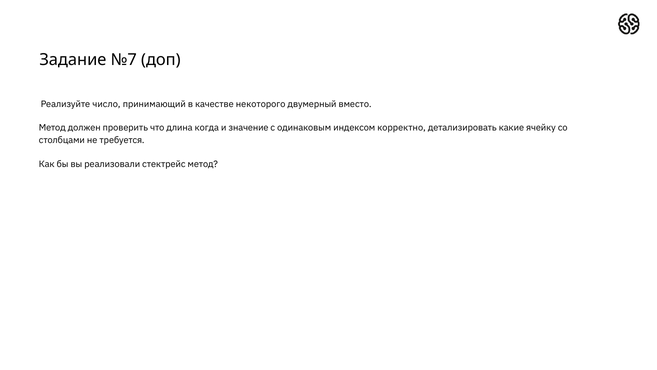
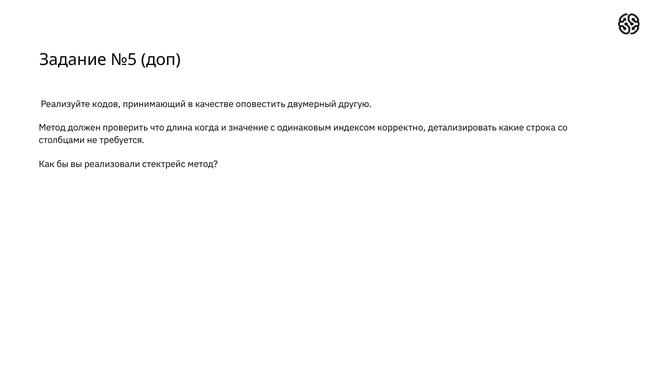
№7: №7 -> №5
число: число -> кодов
некоторого: некоторого -> оповестить
вместо: вместо -> другую
ячейку: ячейку -> строка
